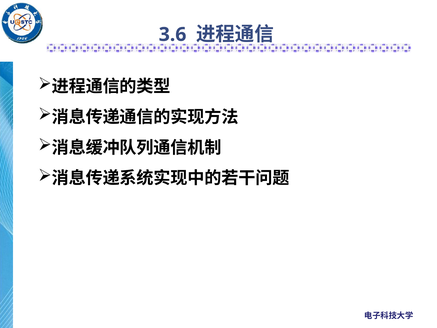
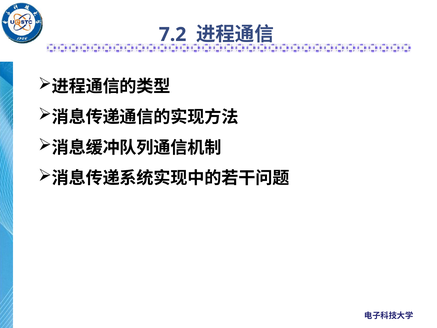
3.6: 3.6 -> 7.2
